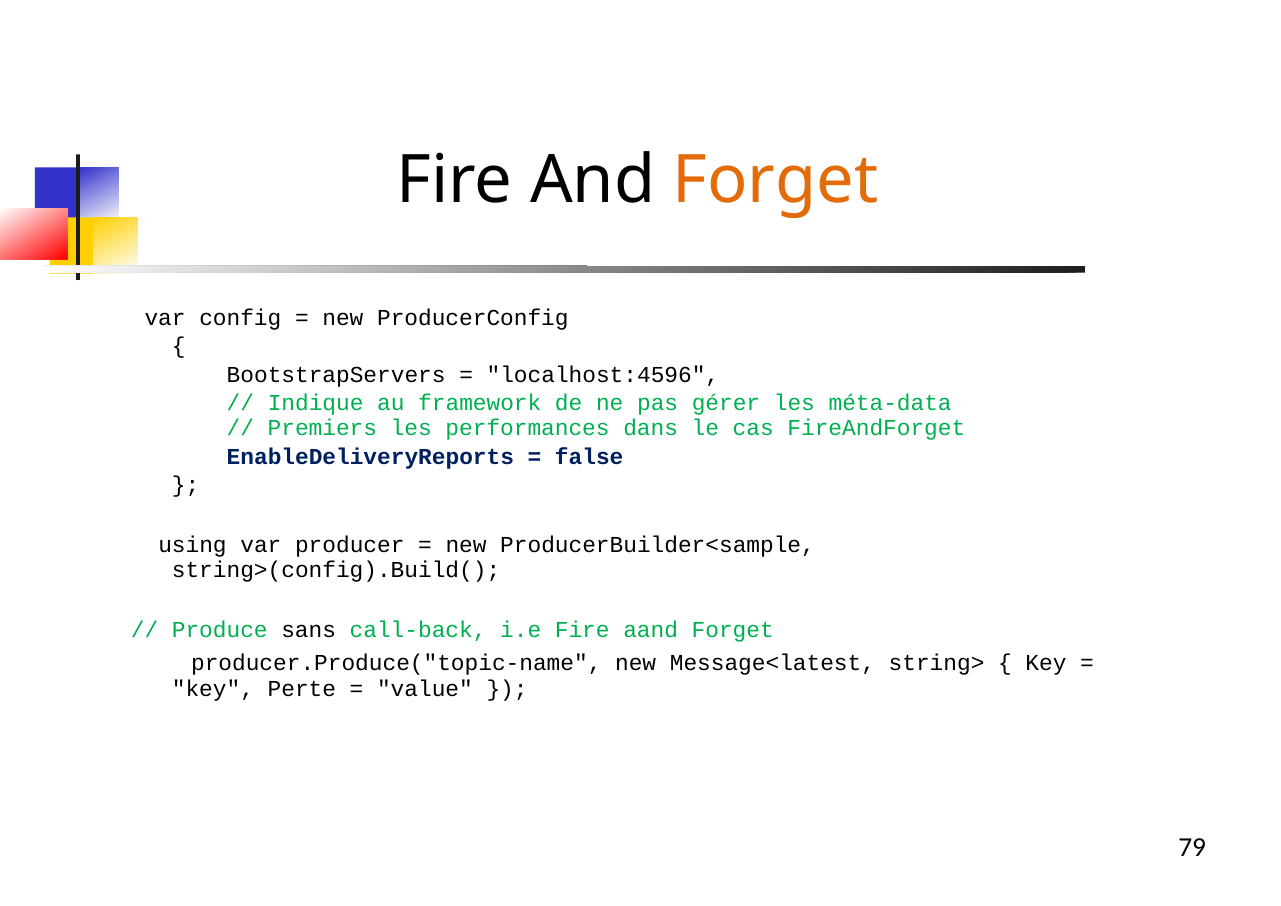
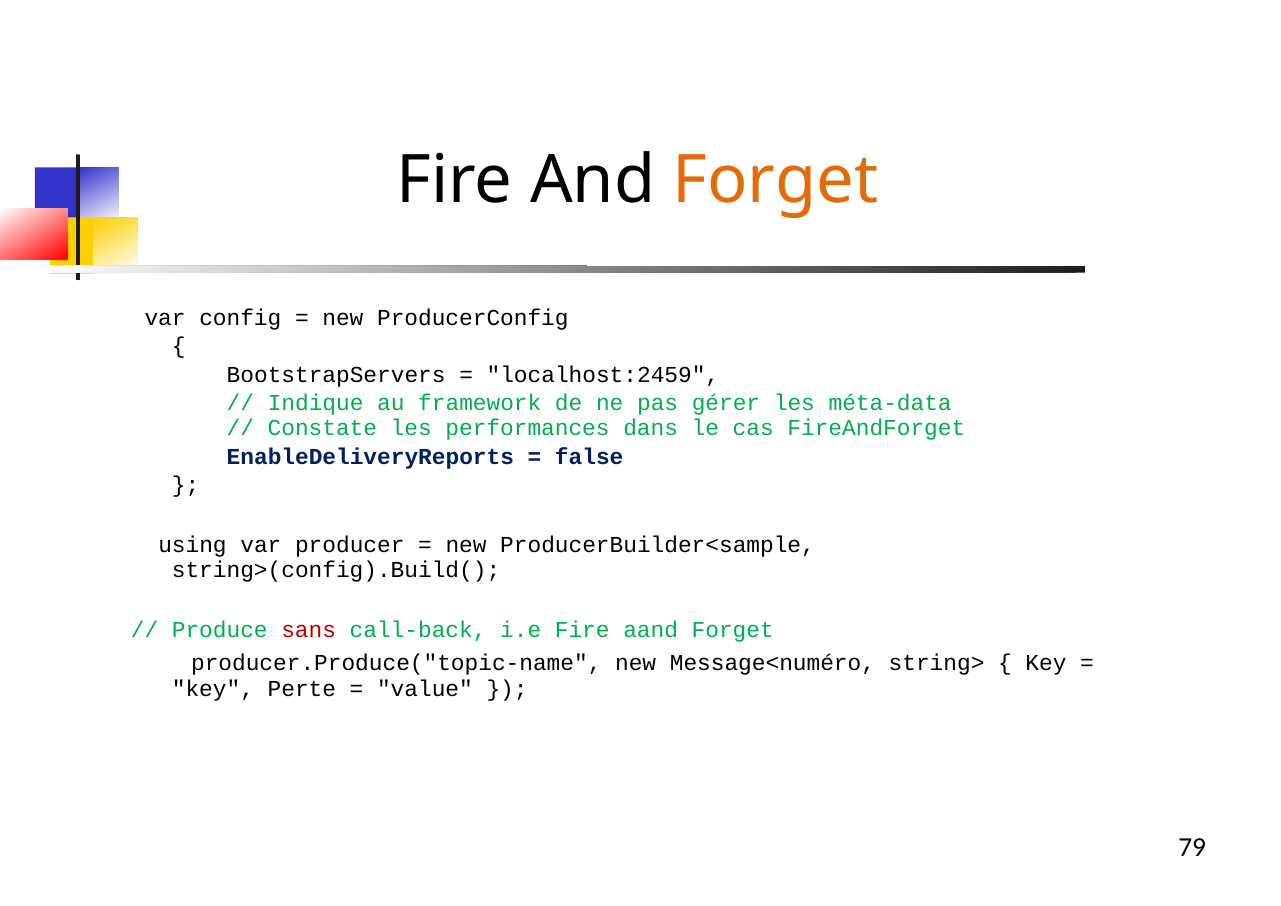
localhost:4596: localhost:4596 -> localhost:2459
Premiers: Premiers -> Constate
sans colour: black -> red
Message<latest: Message<latest -> Message<numéro
